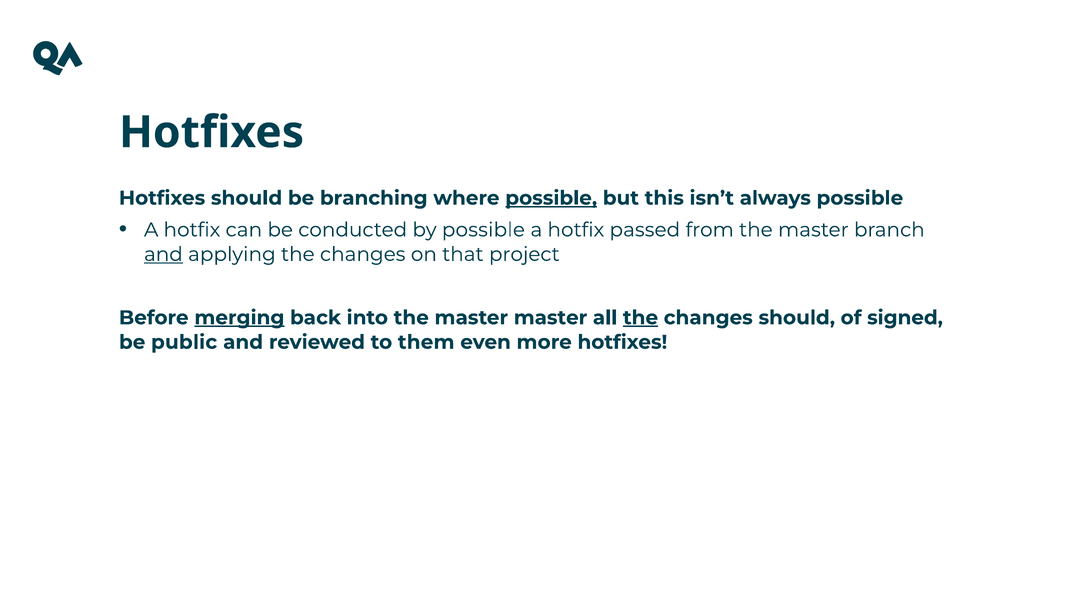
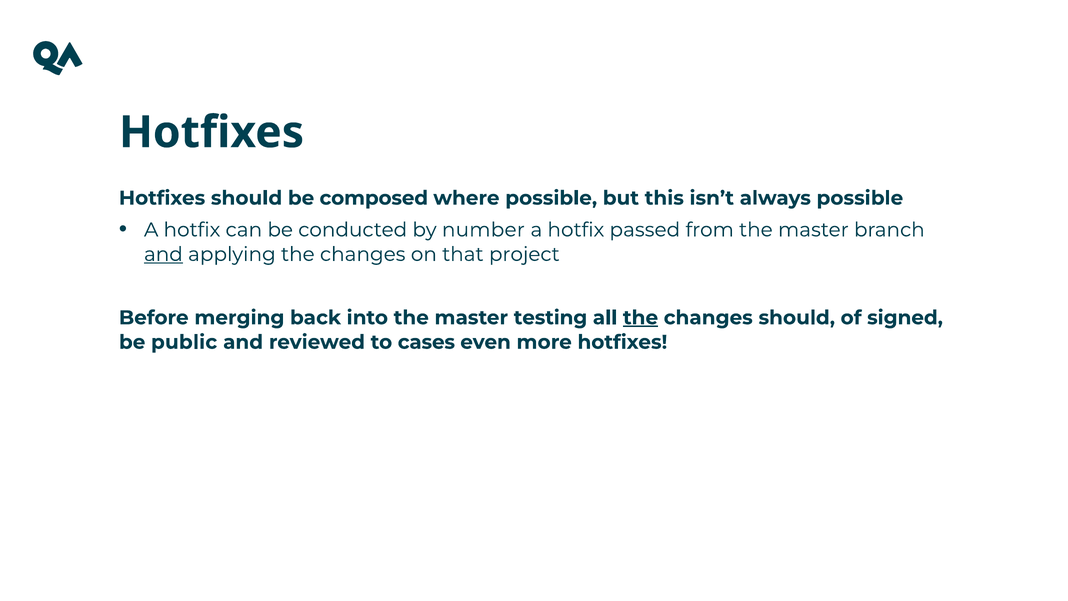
branching: branching -> composed
possible at (551, 198) underline: present -> none
by possible: possible -> number
merging underline: present -> none
master master: master -> testing
them: them -> cases
